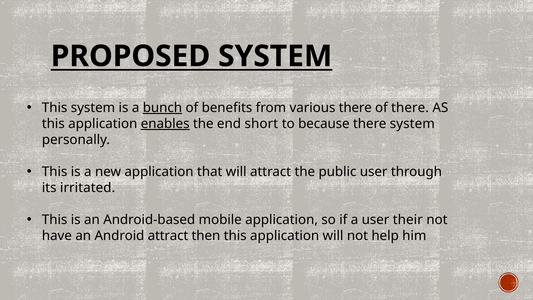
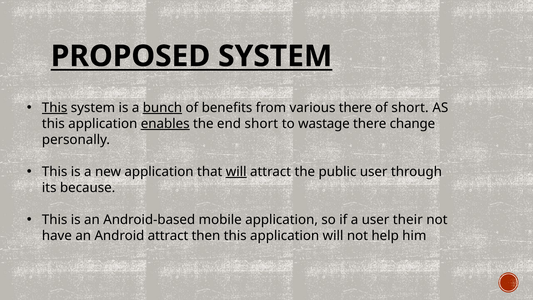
This at (55, 108) underline: none -> present
of there: there -> short
because: because -> wastage
there system: system -> change
will at (236, 172) underline: none -> present
irritated: irritated -> because
